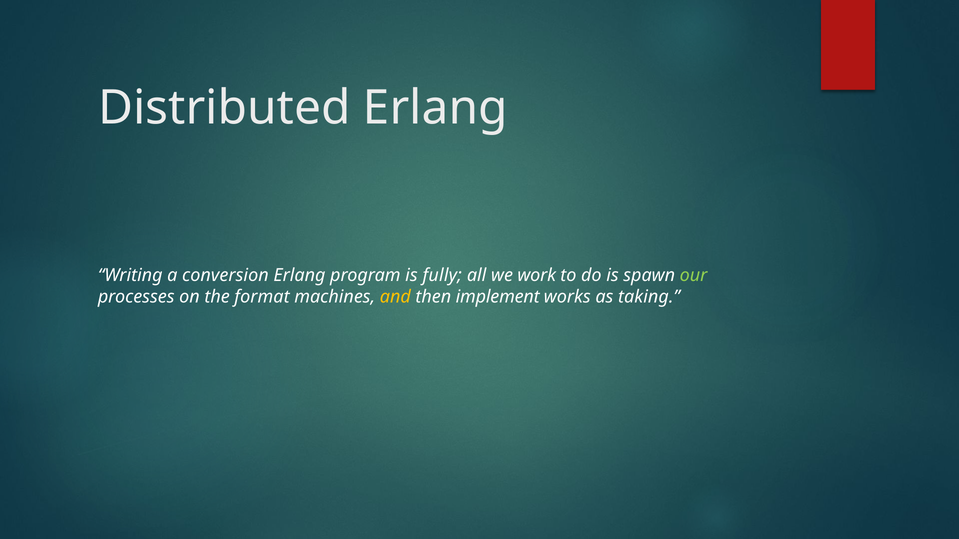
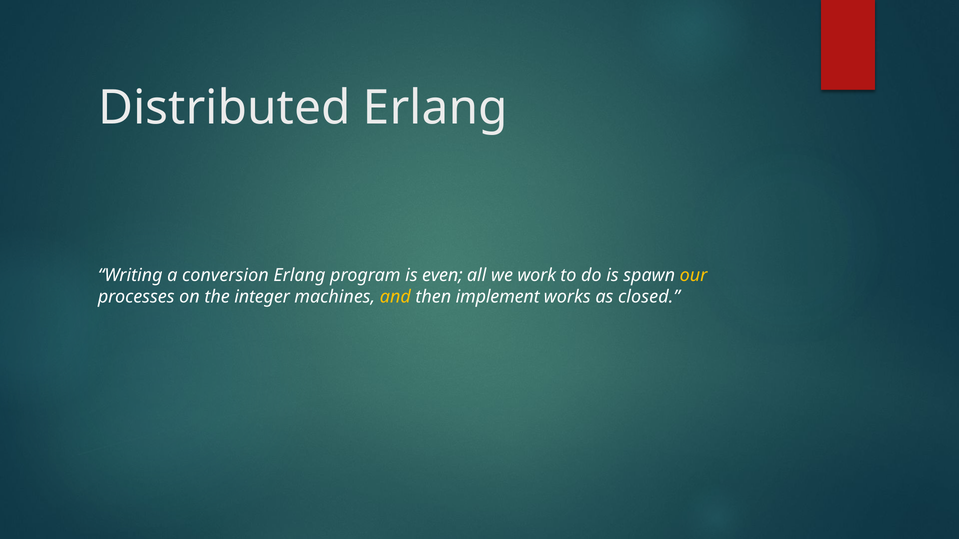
fully: fully -> even
our colour: light green -> yellow
format: format -> integer
taking: taking -> closed
